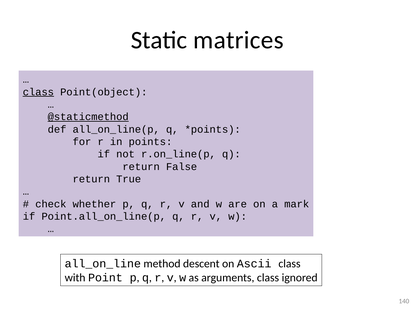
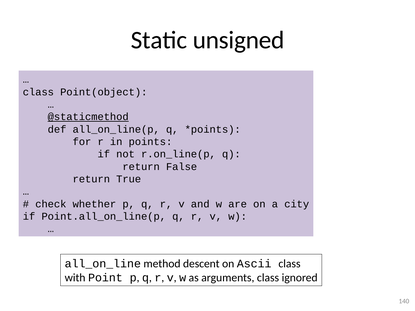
matrices: matrices -> unsigned
class at (38, 92) underline: present -> none
mark: mark -> city
